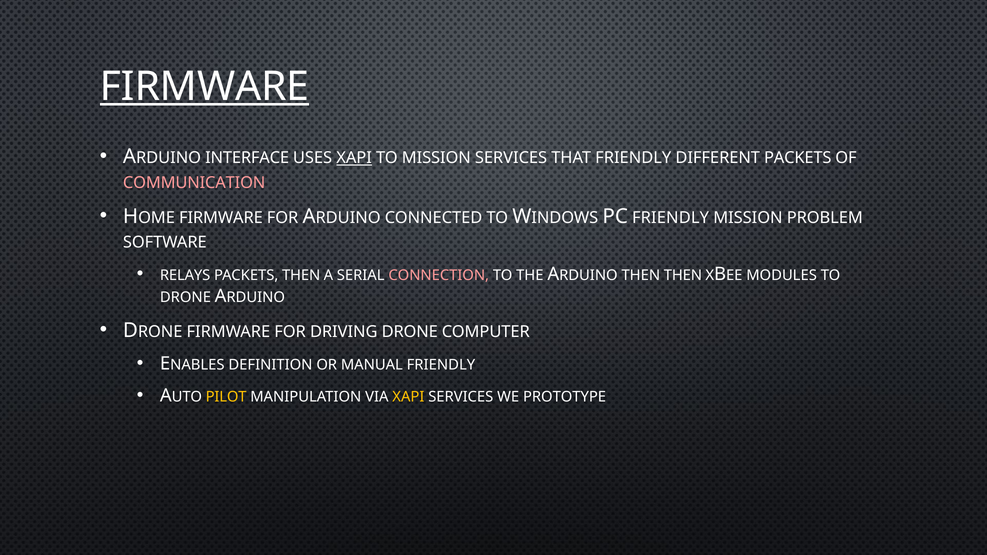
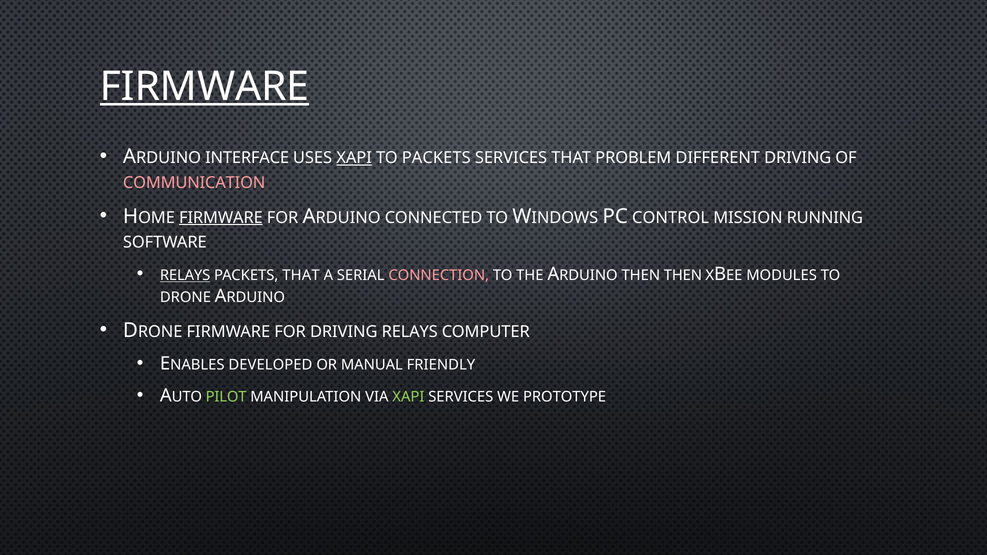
TO MISSION: MISSION -> PACKETS
THAT FRIENDLY: FRIENDLY -> PROBLEM
DIFFERENT PACKETS: PACKETS -> DRIVING
FIRMWARE at (221, 218) underline: none -> present
PC FRIENDLY: FRIENDLY -> CONTROL
PROBLEM: PROBLEM -> RUNNING
RELAYS at (185, 275) underline: none -> present
PACKETS THEN: THEN -> THAT
DRIVING DRONE: DRONE -> RELAYS
DEFINITION: DEFINITION -> DEVELOPED
PILOT colour: yellow -> light green
XAPI at (408, 397) colour: yellow -> light green
